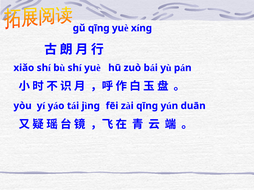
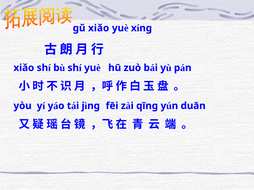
ɡǔ qīnɡ: qīnɡ -> xiǎo
